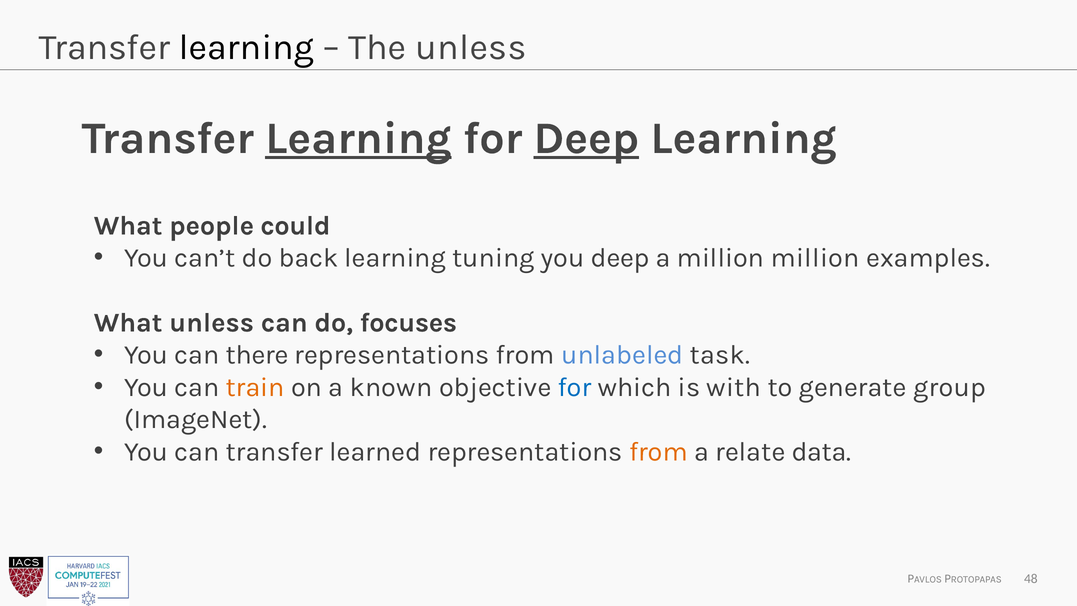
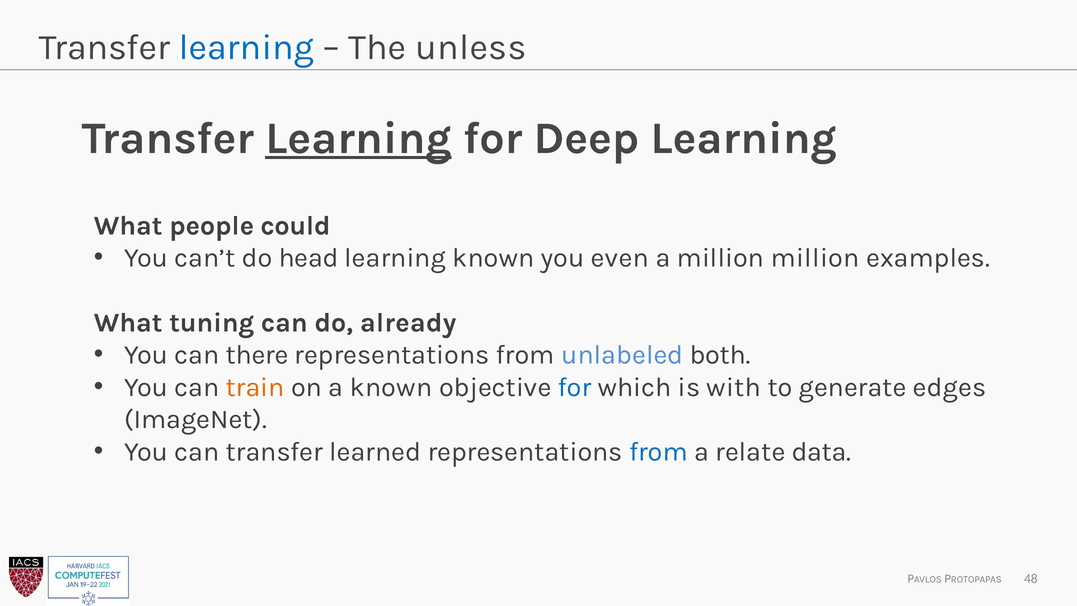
learning at (246, 47) colour: black -> blue
Deep at (586, 138) underline: present -> none
back: back -> head
learning tuning: tuning -> known
you deep: deep -> even
What unless: unless -> tuning
focuses: focuses -> already
task: task -> both
group: group -> edges
from at (658, 452) colour: orange -> blue
